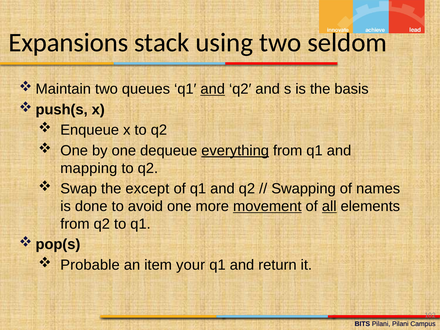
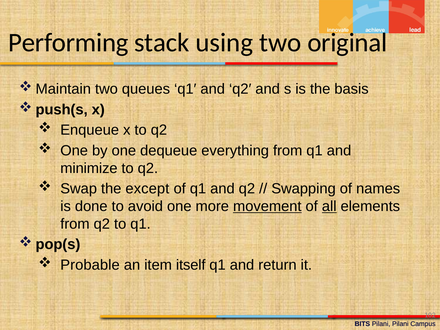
Expansions: Expansions -> Performing
seldom: seldom -> original
and at (213, 89) underline: present -> none
everything underline: present -> none
mapping: mapping -> minimize
your: your -> itself
